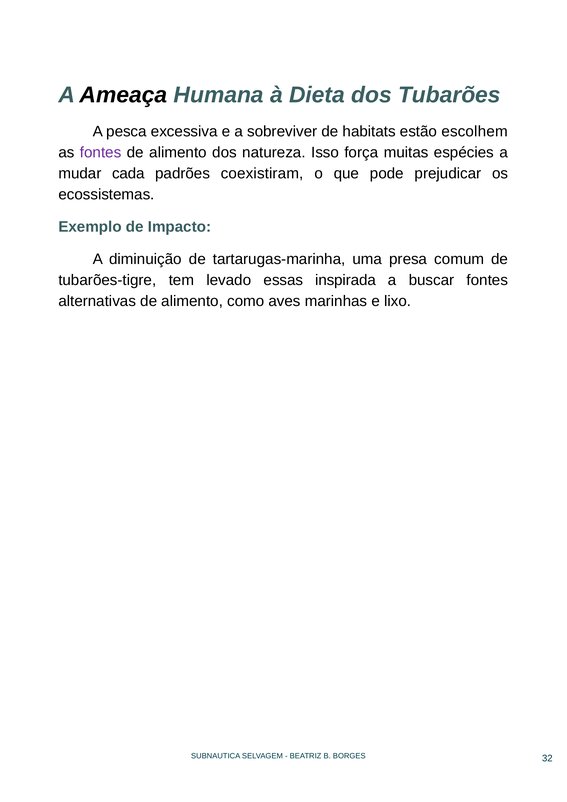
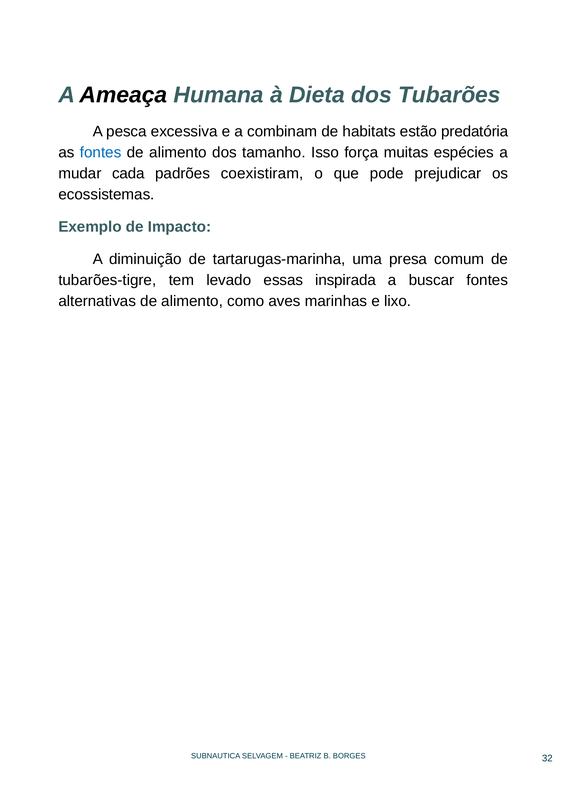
sobreviver: sobreviver -> combinam
escolhem: escolhem -> predatória
fontes at (101, 152) colour: purple -> blue
natureza: natureza -> tamanho
